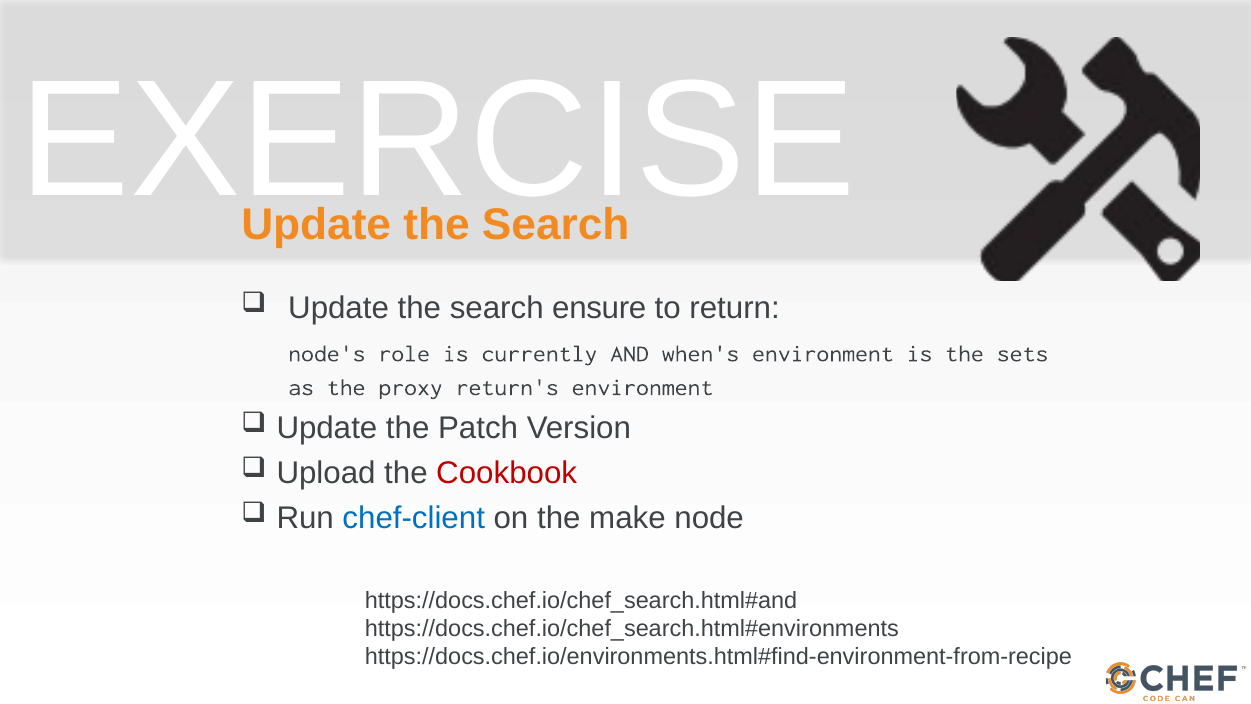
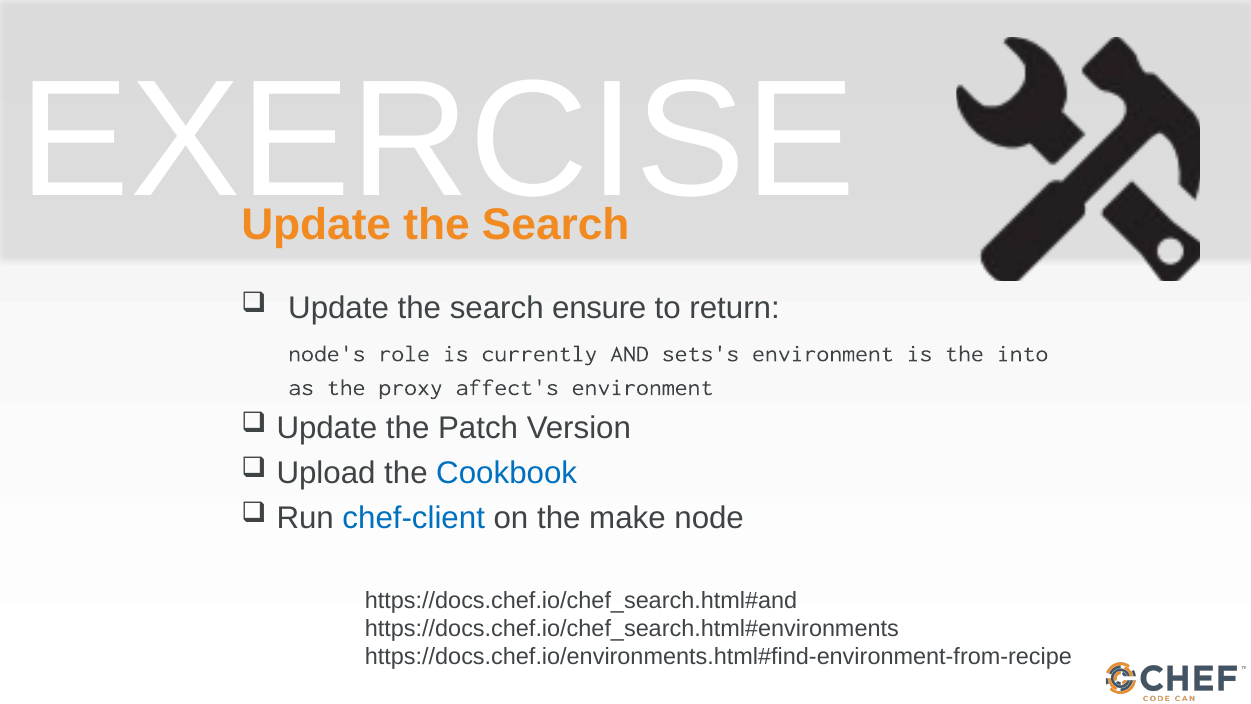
when's: when's -> sets's
sets: sets -> into
return's: return's -> affect's
Cookbook colour: red -> blue
